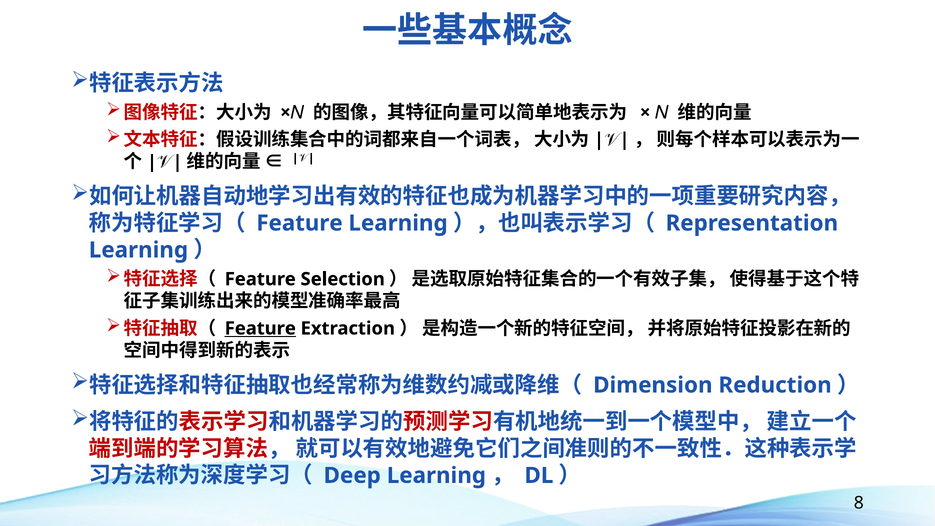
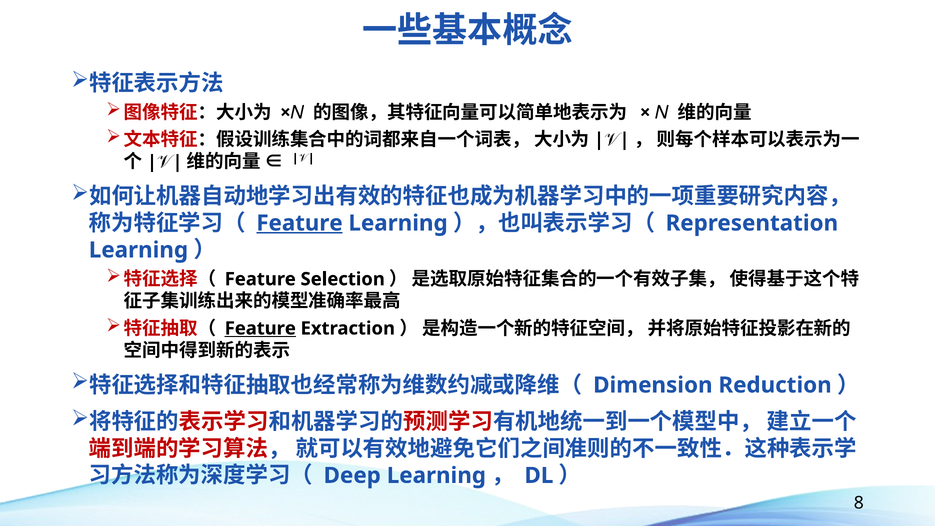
Feature at (299, 223) underline: none -> present
